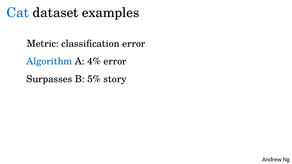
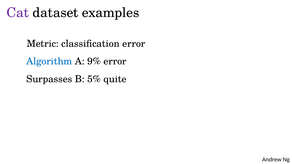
Cat colour: blue -> purple
4%: 4% -> 9%
story: story -> quite
